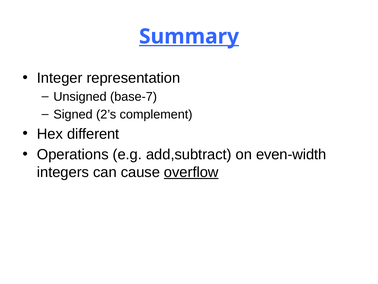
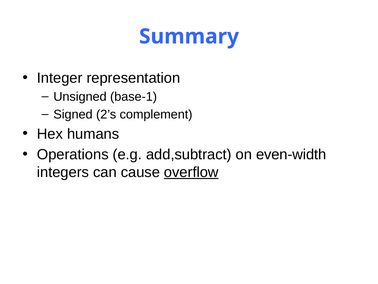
Summary underline: present -> none
base-7: base-7 -> base-1
different: different -> humans
